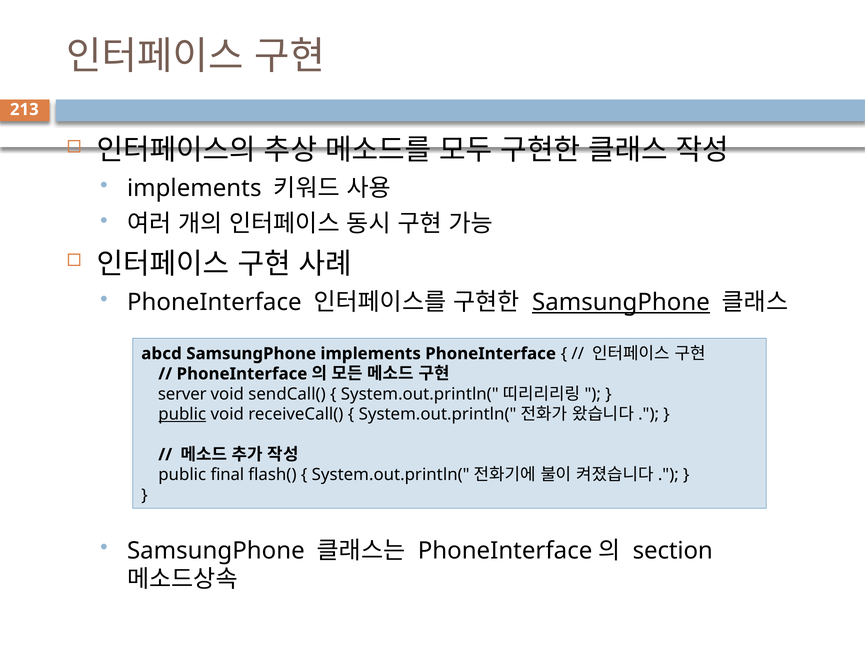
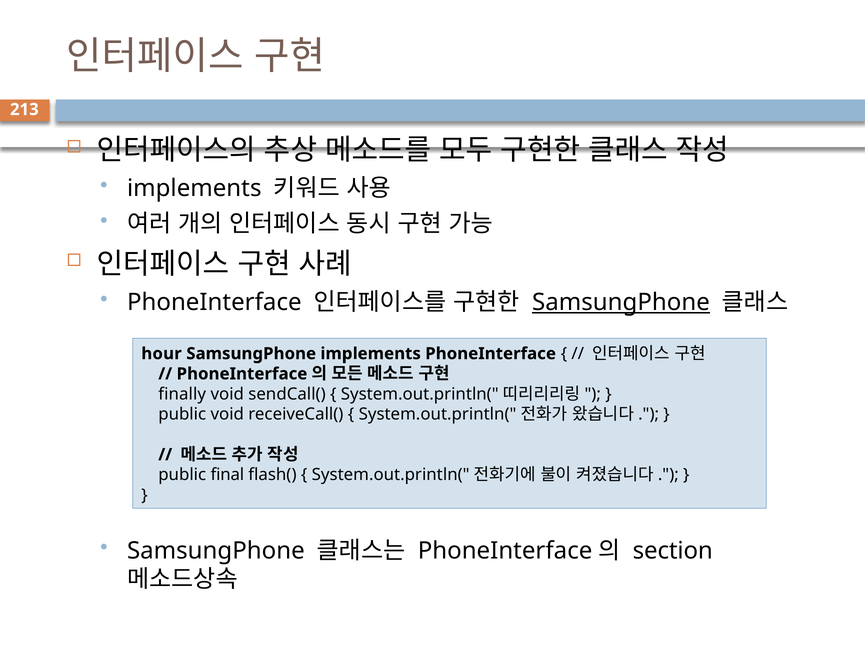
abcd: abcd -> hour
server: server -> finally
public at (182, 414) underline: present -> none
